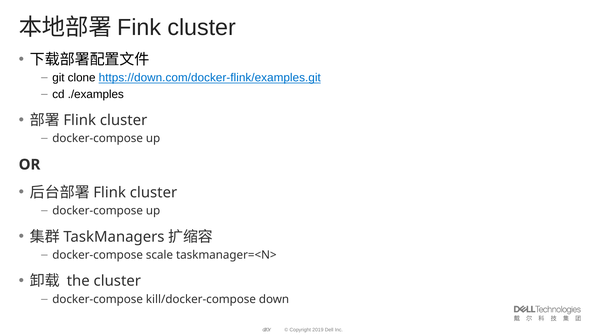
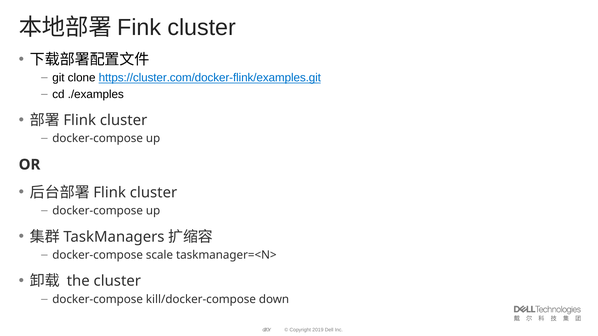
https://down.com/docker-flink/examples.git: https://down.com/docker-flink/examples.git -> https://cluster.com/docker-flink/examples.git
